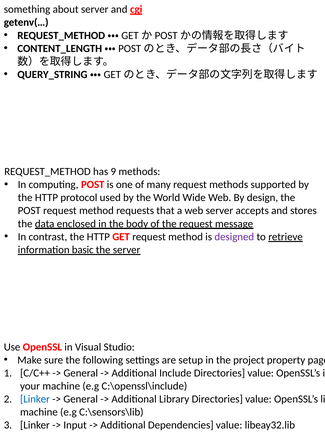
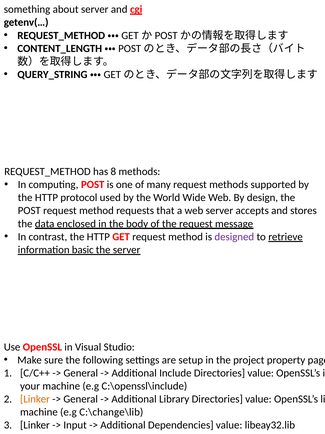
9: 9 -> 8
Linker at (35, 398) colour: blue -> orange
C:\sensors\lib: C:\sensors\lib -> C:\change\lib
